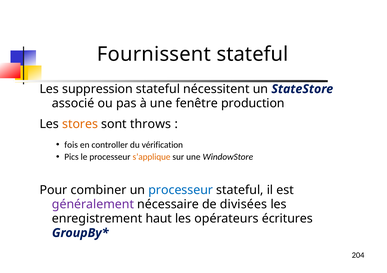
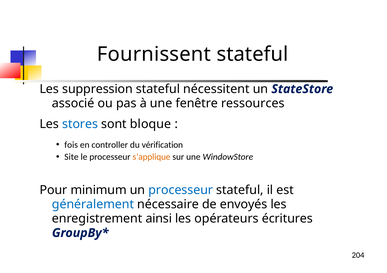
production: production -> ressources
stores colour: orange -> blue
throws: throws -> bloque
Pics: Pics -> Site
combiner: combiner -> minimum
généralement colour: purple -> blue
divisées: divisées -> envoyés
haut: haut -> ainsi
